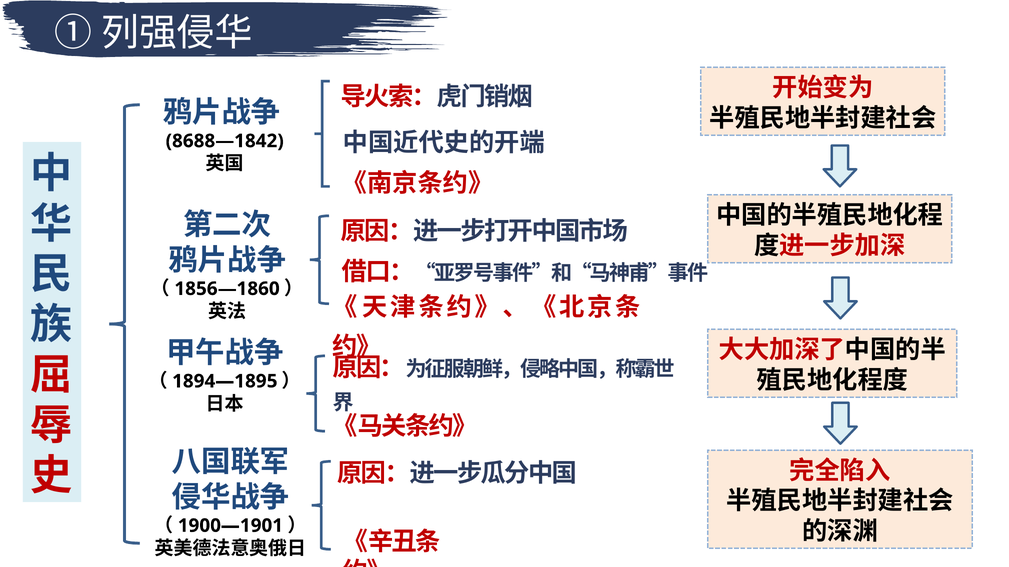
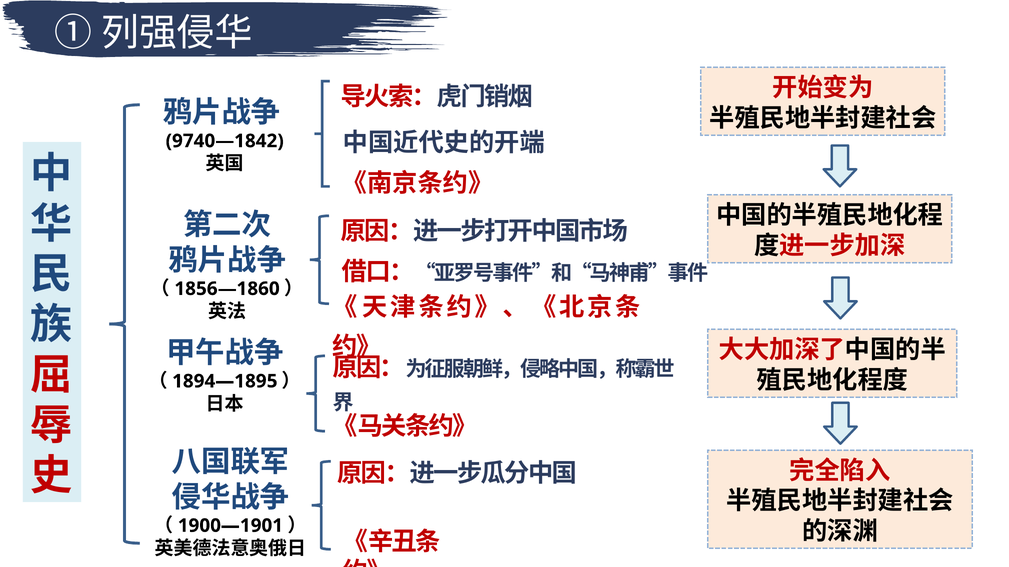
8688—1842: 8688—1842 -> 9740—1842
